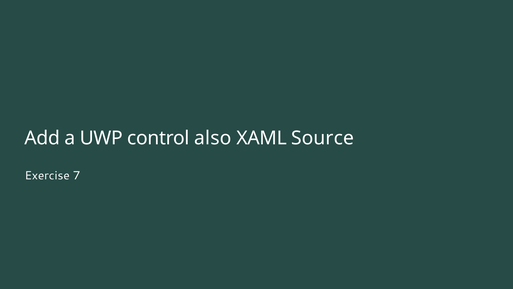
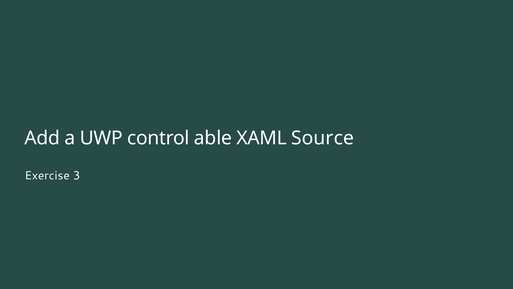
also: also -> able
7: 7 -> 3
